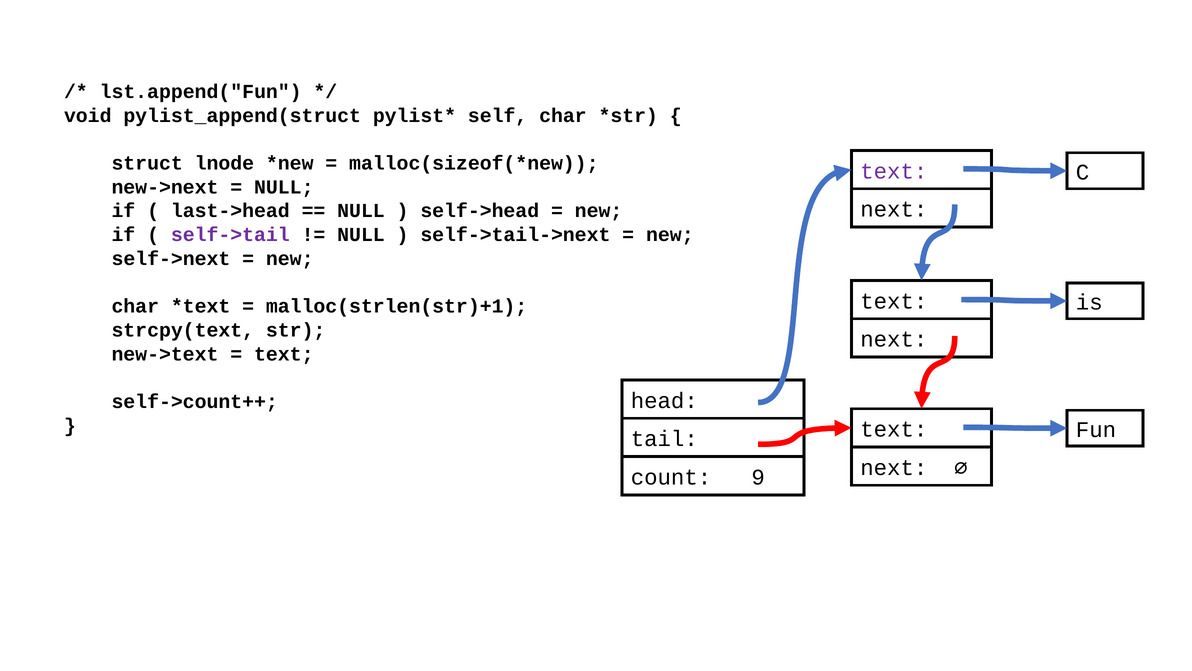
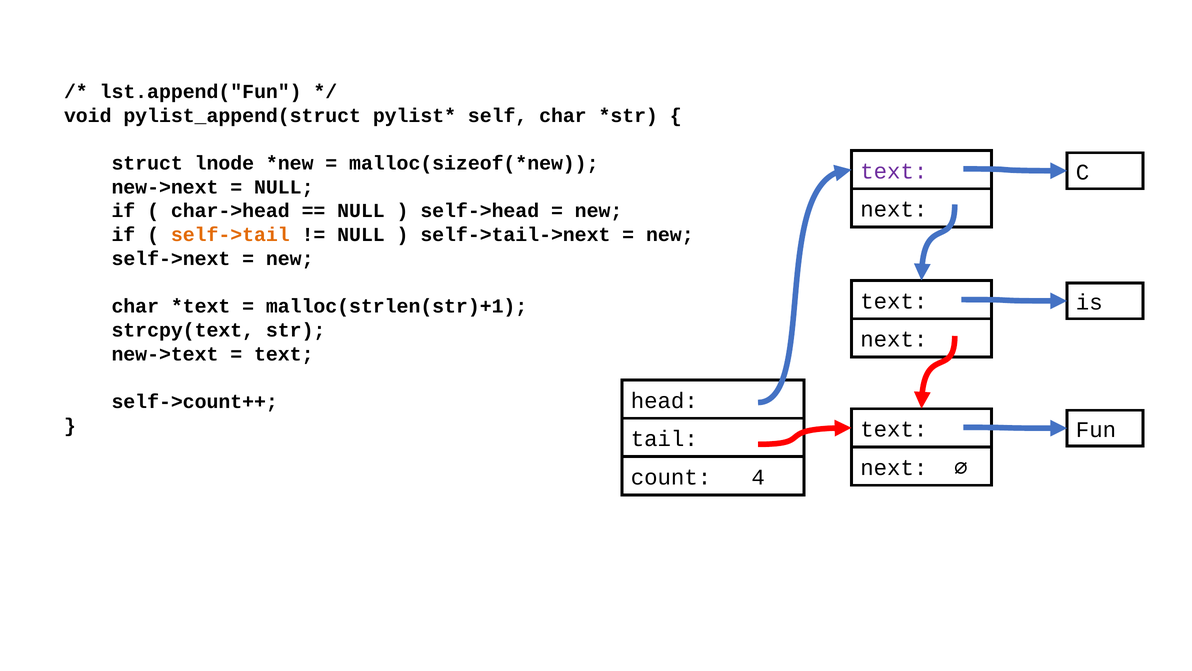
last->head: last->head -> char->head
self->tail colour: purple -> orange
9: 9 -> 4
